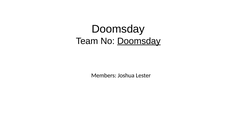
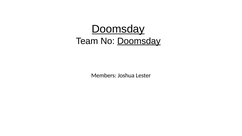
Doomsday at (118, 29) underline: none -> present
